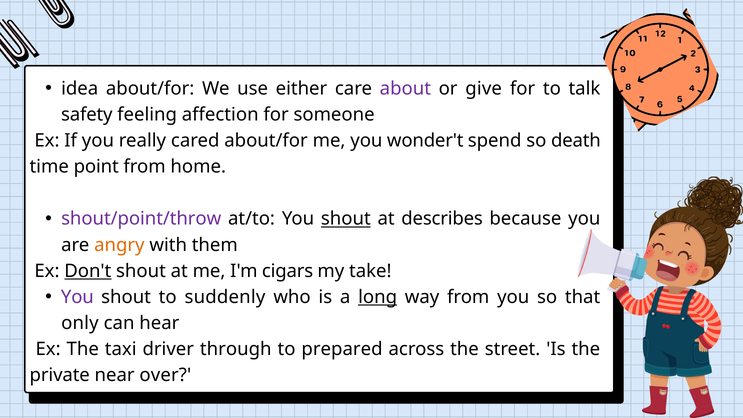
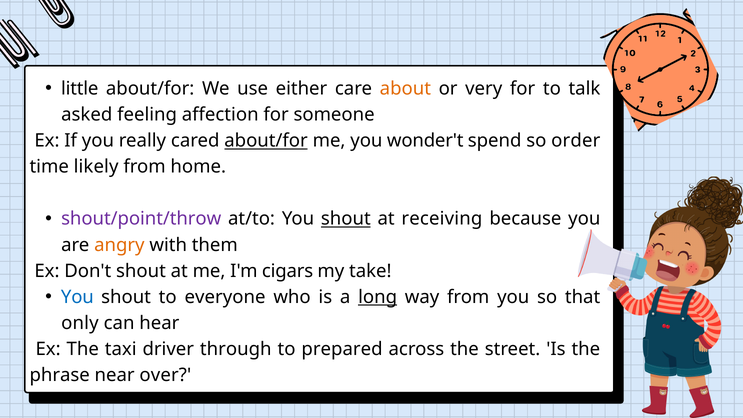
idea: idea -> little
about colour: purple -> orange
give: give -> very
safety: safety -> asked
about/for at (266, 141) underline: none -> present
death: death -> order
point: point -> likely
describes: describes -> receiving
Don't underline: present -> none
You at (77, 297) colour: purple -> blue
suddenly: suddenly -> everyone
private: private -> phrase
